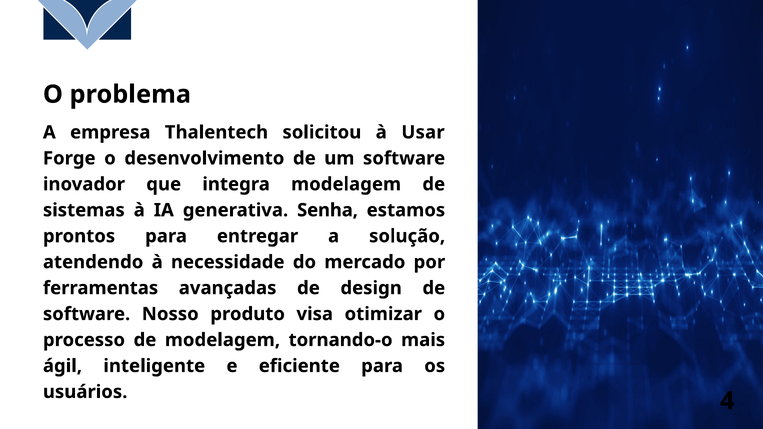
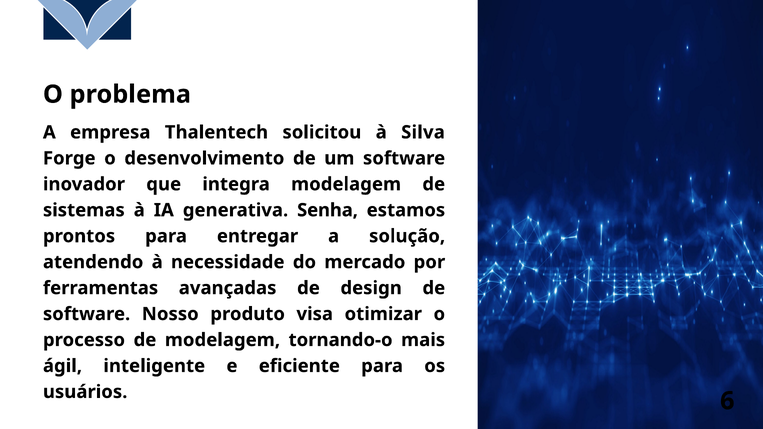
Usar: Usar -> Silva
4: 4 -> 6
